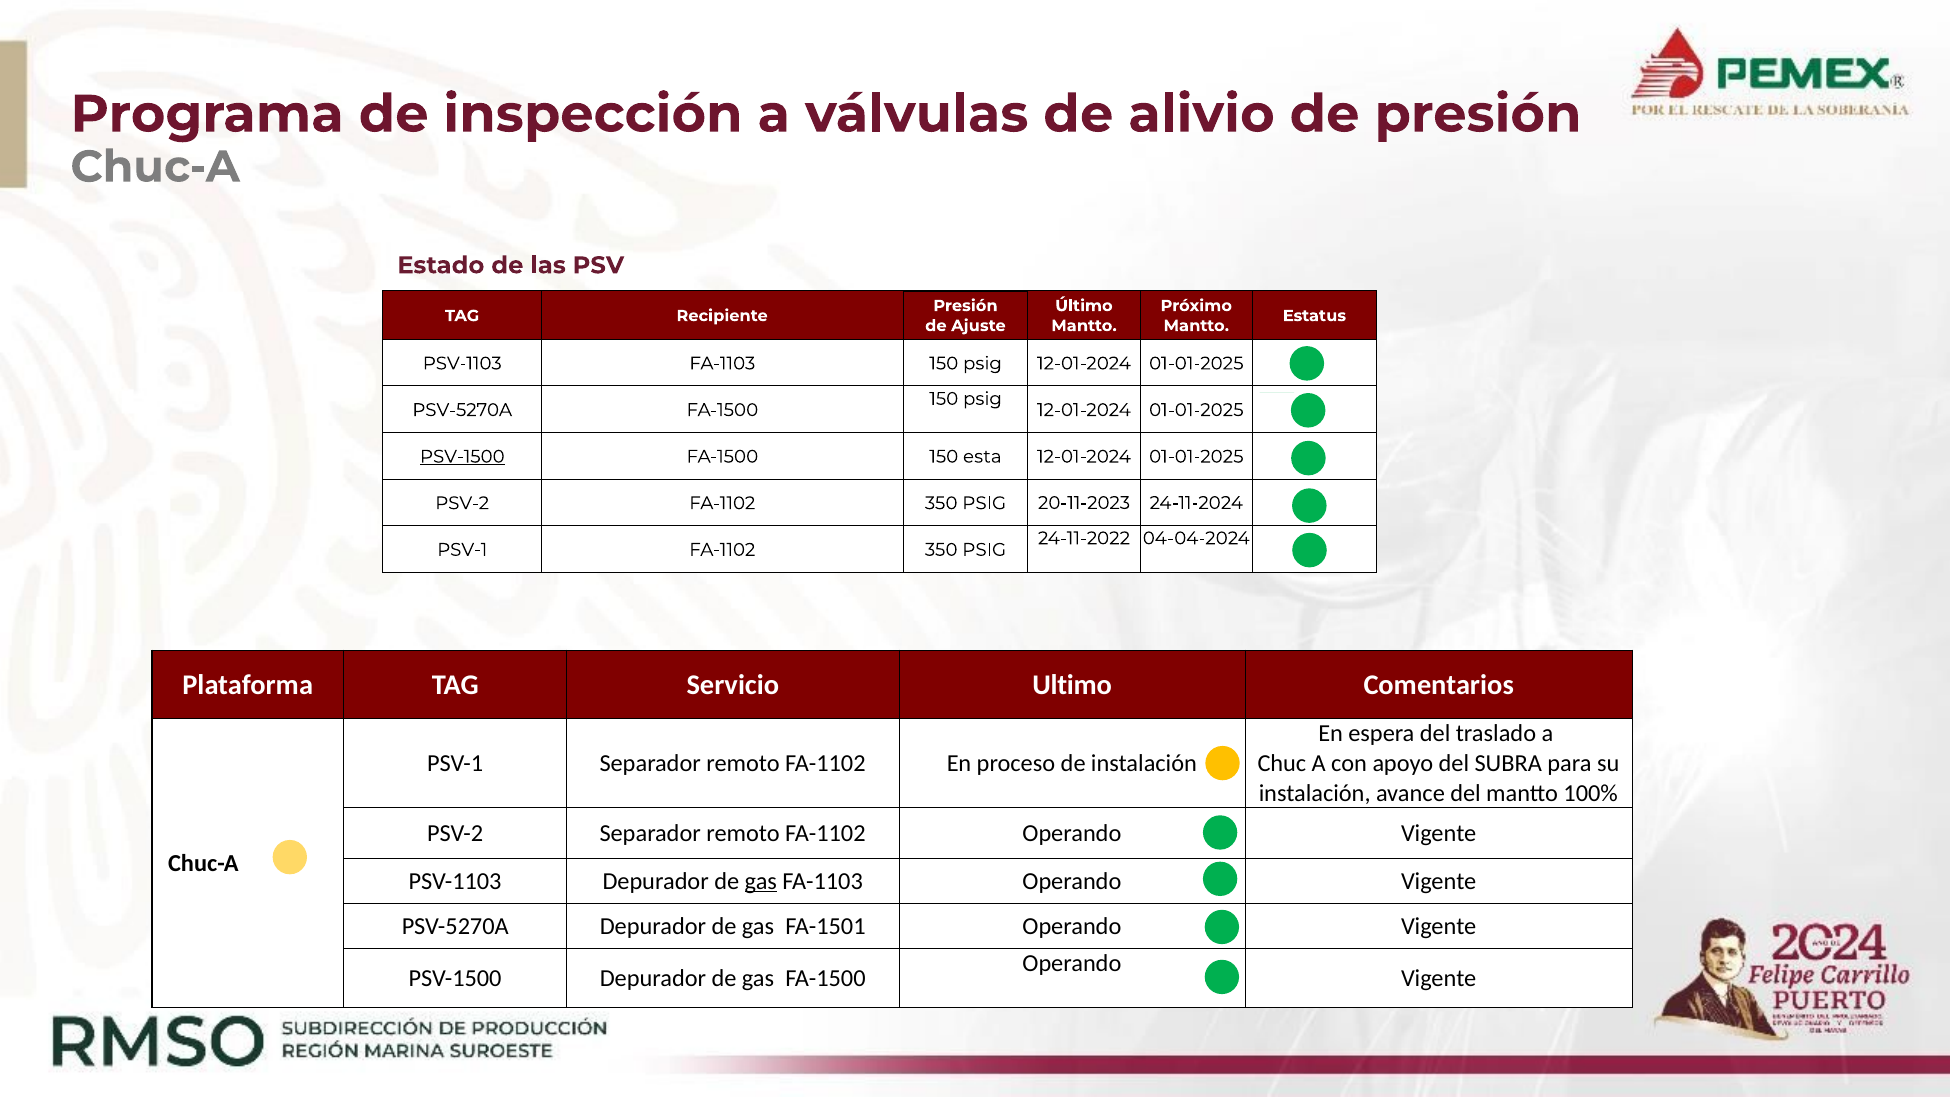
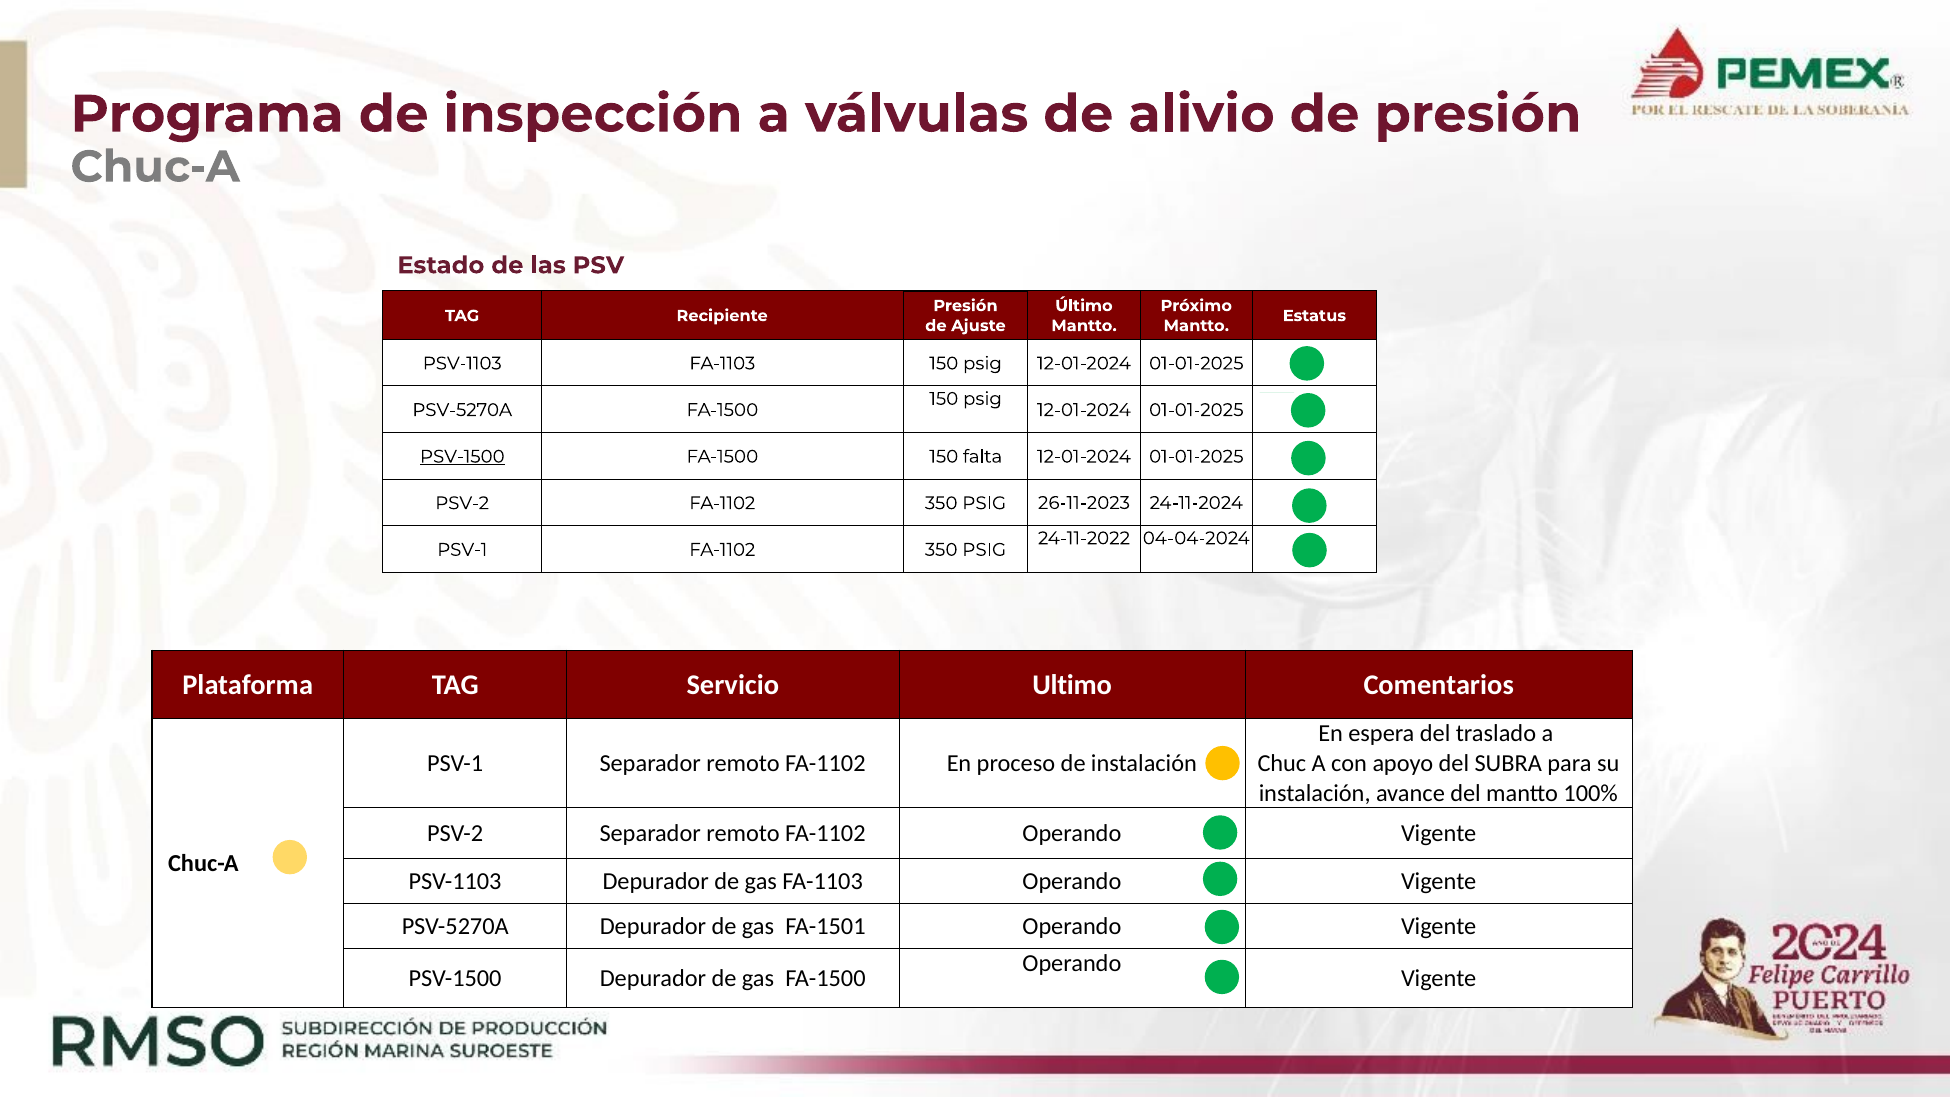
esta: esta -> falta
20-11-2023: 20-11-2023 -> 26-11-2023
gas at (761, 881) underline: present -> none
